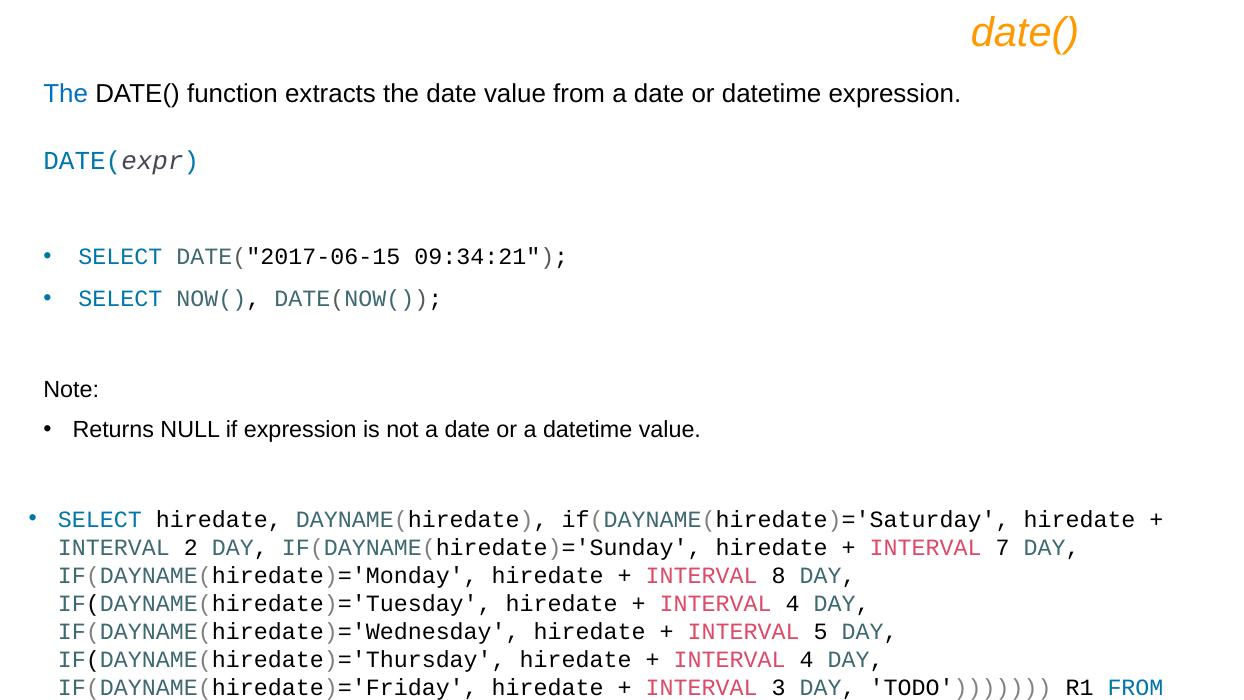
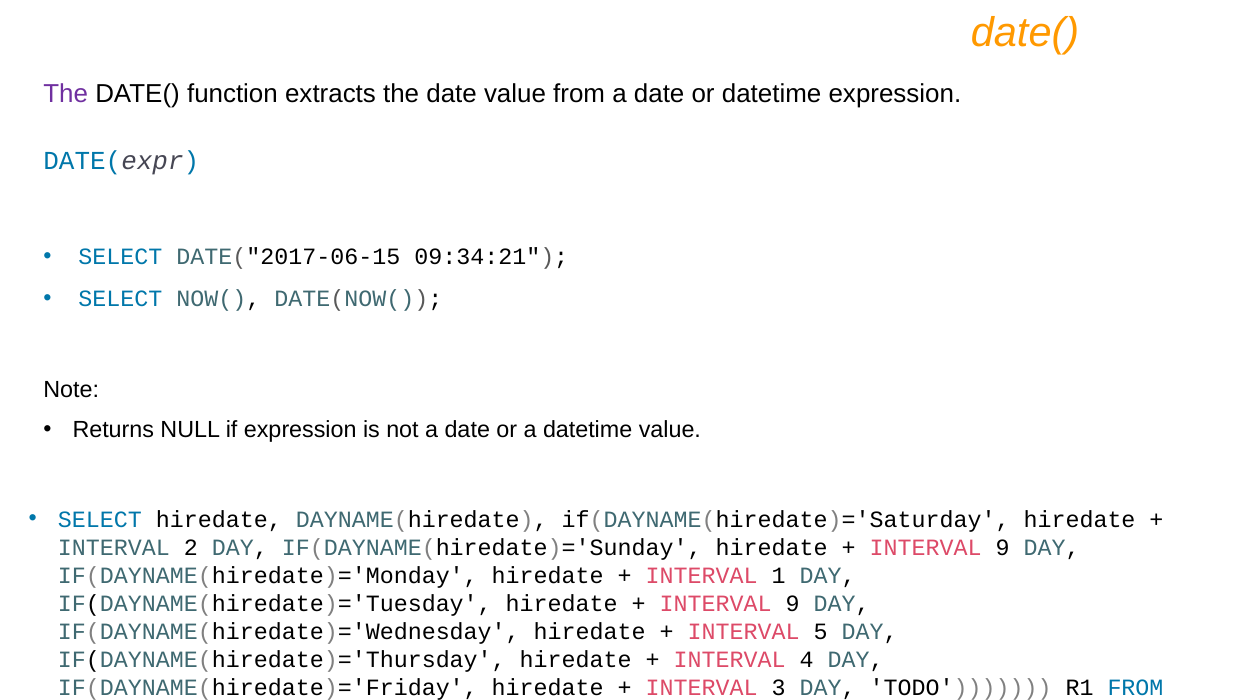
The at (66, 94) colour: blue -> purple
7 at (1003, 547): 7 -> 9
8: 8 -> 1
4 at (793, 603): 4 -> 9
